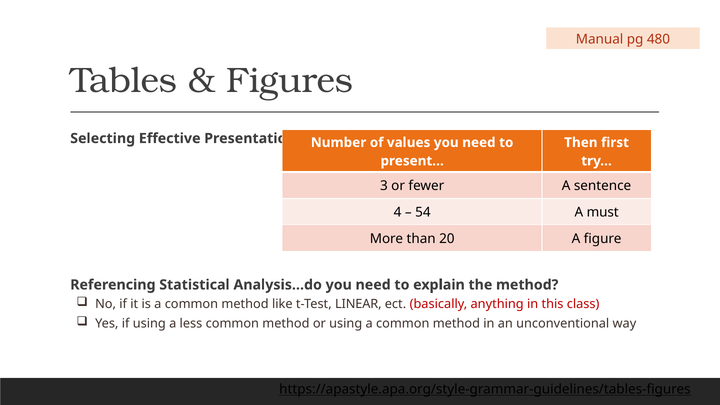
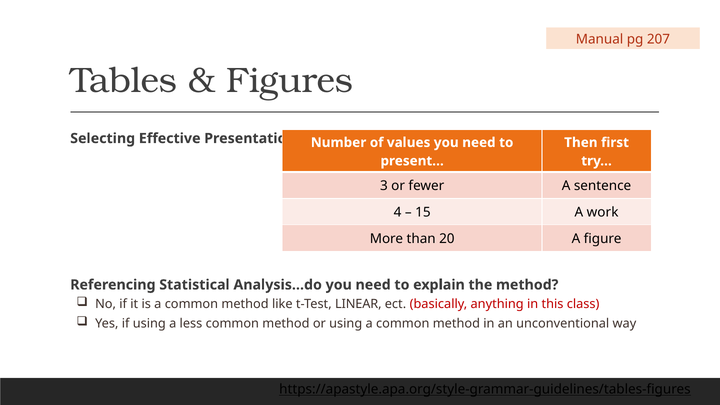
480: 480 -> 207
54: 54 -> 15
must: must -> work
